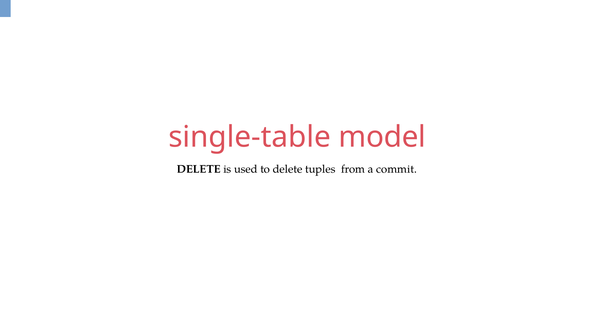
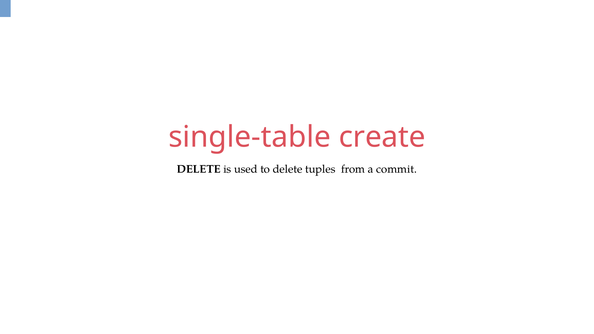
model: model -> create
